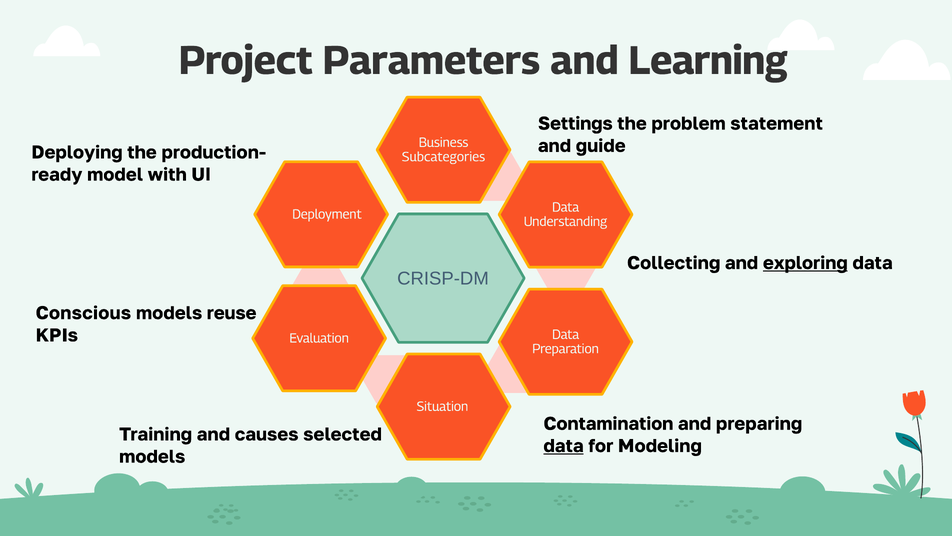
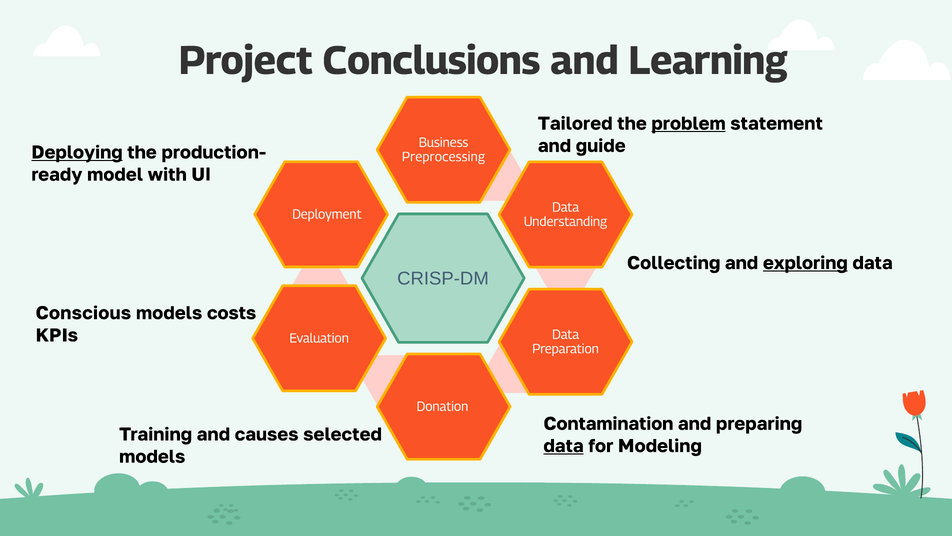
Parameters: Parameters -> Conclusions
Settings: Settings -> Tailored
problem underline: none -> present
Deploying underline: none -> present
Subcategories: Subcategories -> Preprocessing
reuse: reuse -> costs
Situation: Situation -> Donation
